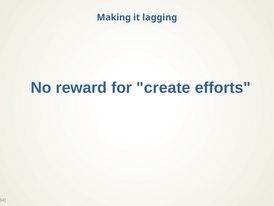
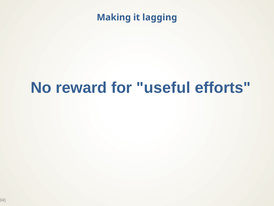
create: create -> useful
